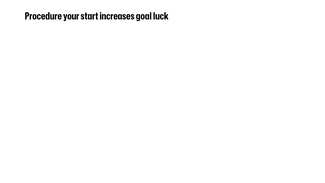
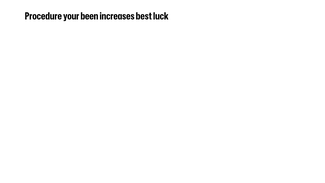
start: start -> been
goal: goal -> best
